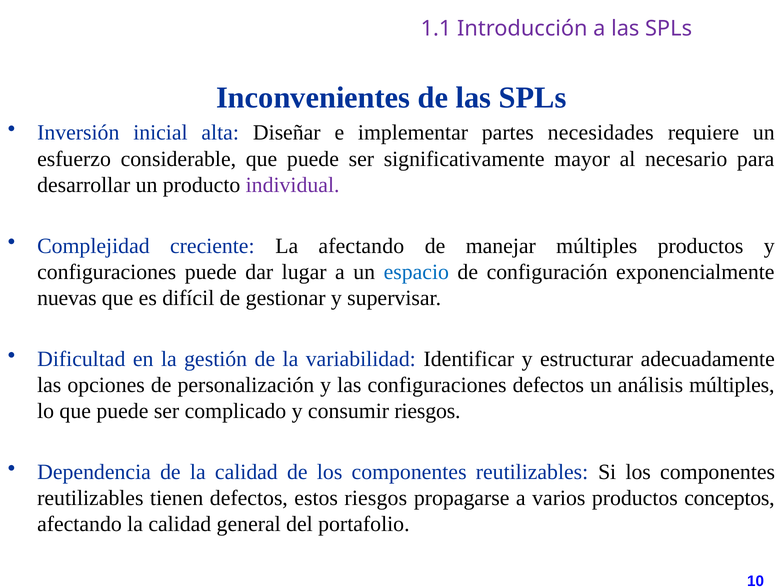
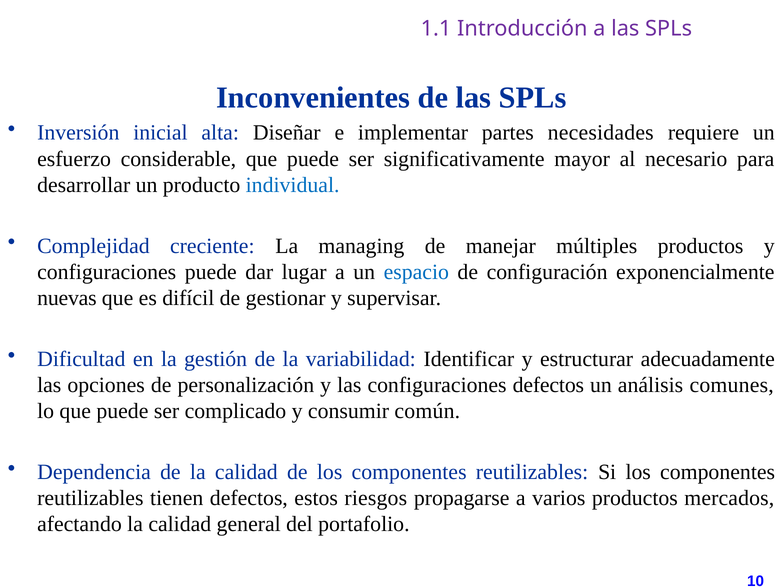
individual colour: purple -> blue
La afectando: afectando -> managing
análisis múltiples: múltiples -> comunes
consumir riesgos: riesgos -> común
conceptos: conceptos -> mercados
